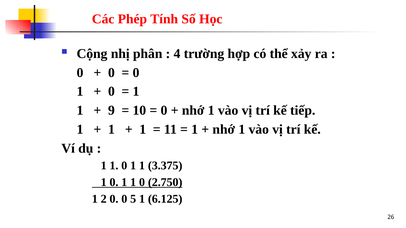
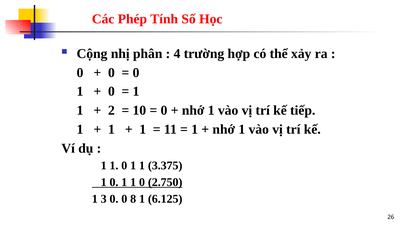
9: 9 -> 2
2: 2 -> 3
5: 5 -> 8
